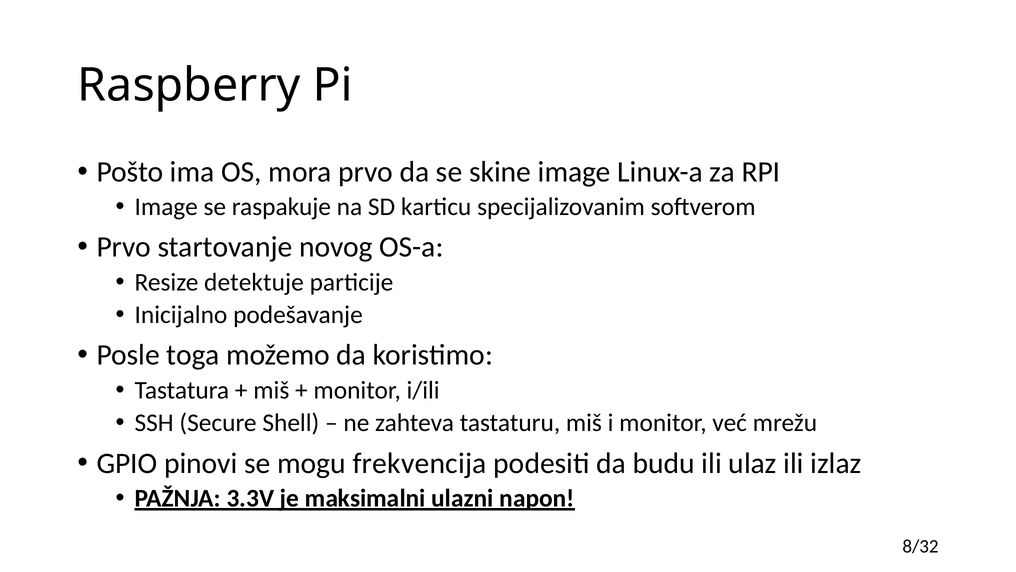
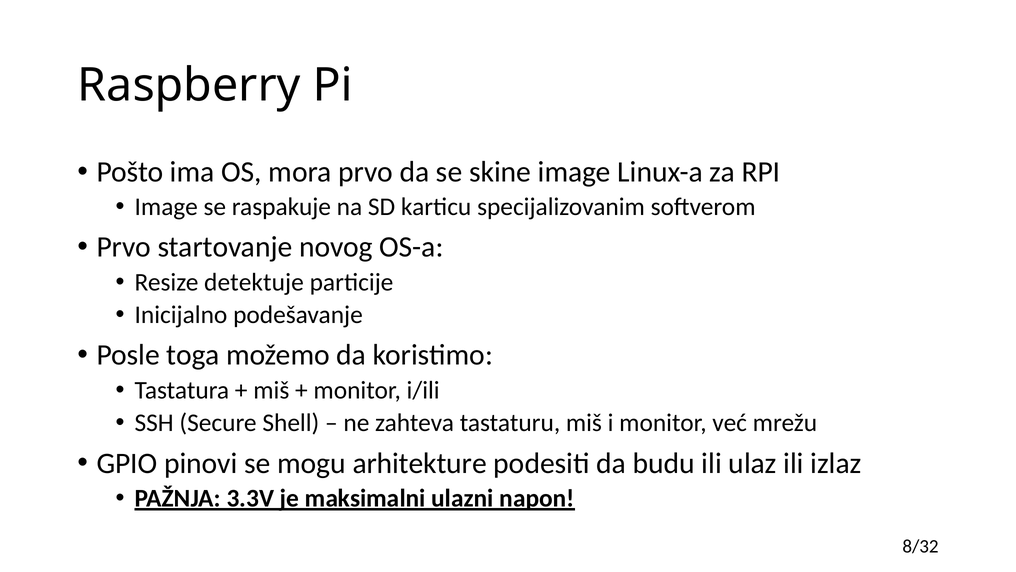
frekvencija: frekvencija -> arhitekture
